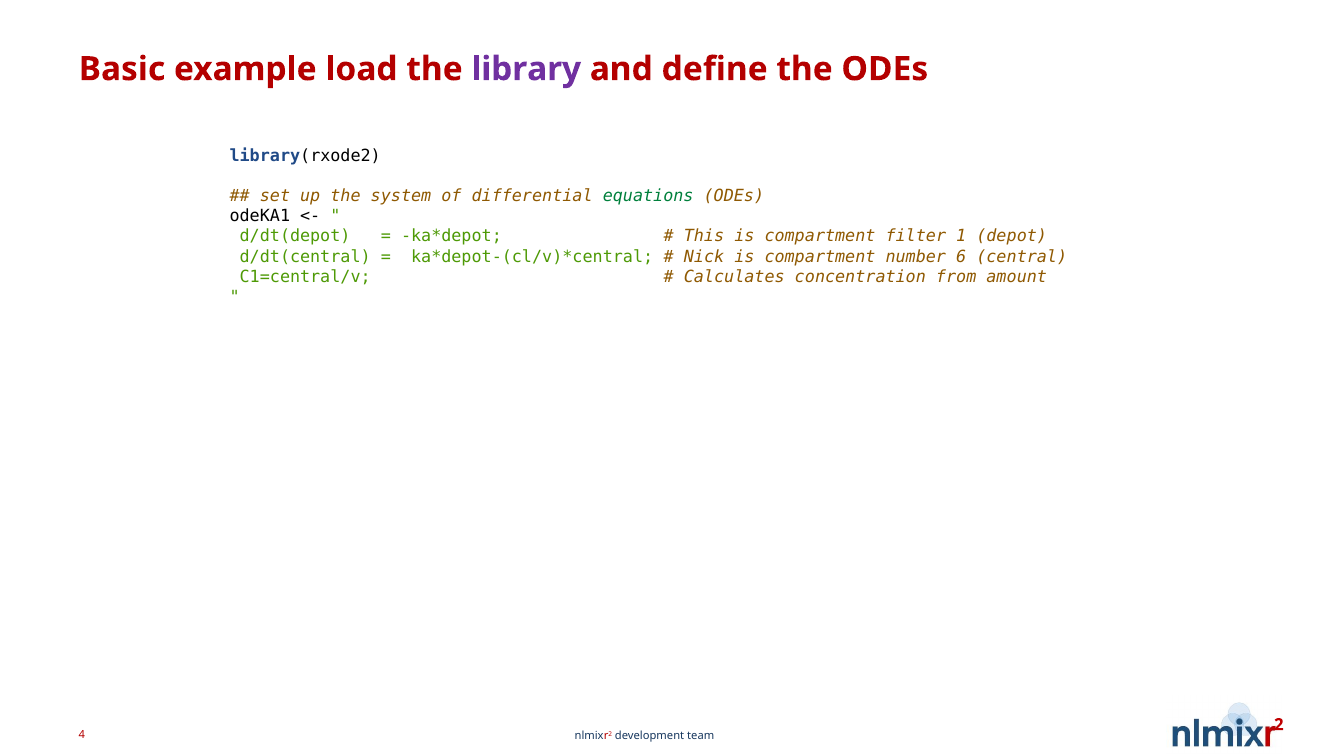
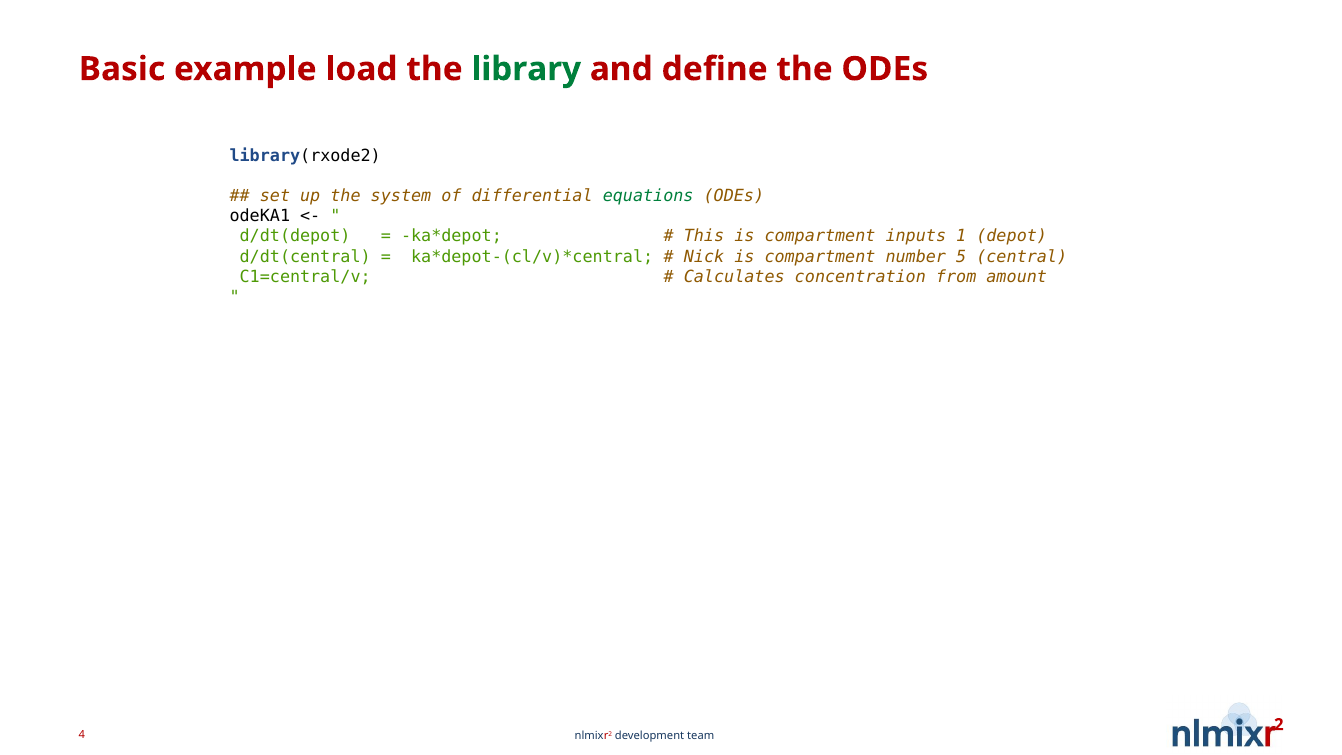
library colour: purple -> green
filter: filter -> inputs
6: 6 -> 5
